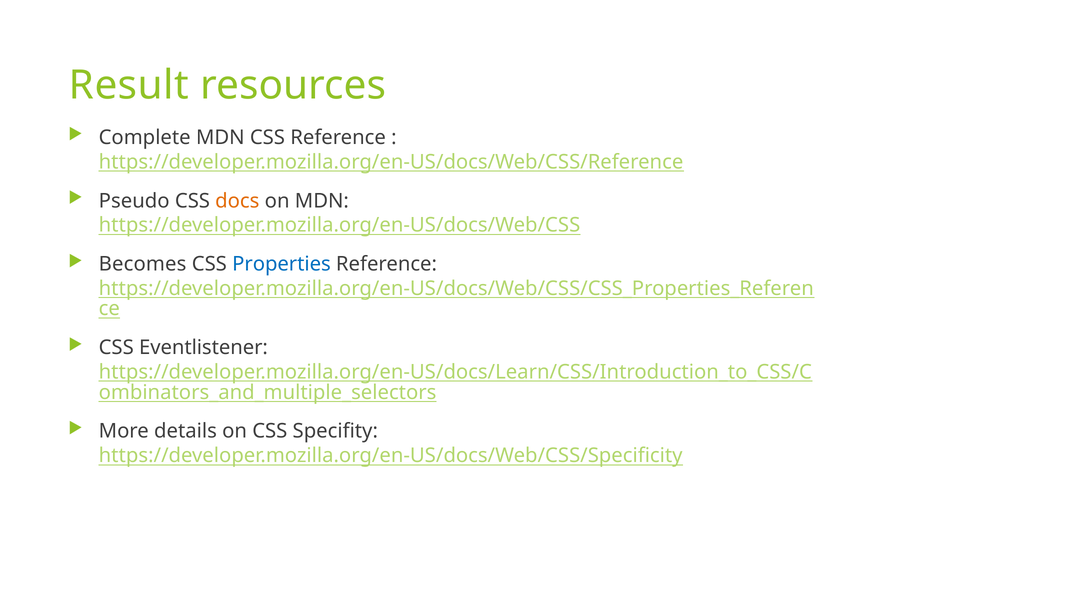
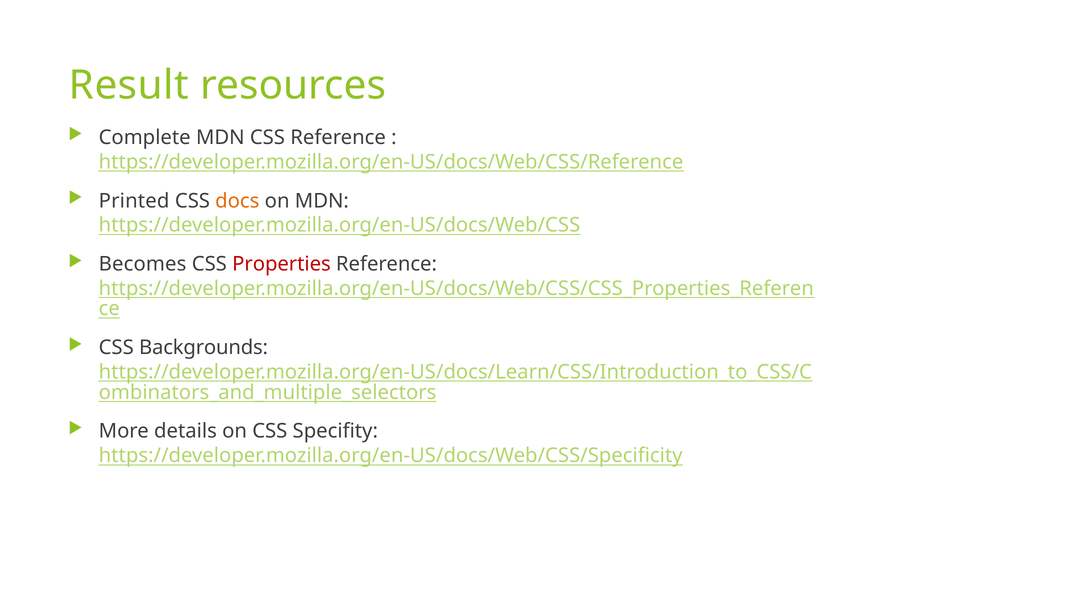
Pseudo: Pseudo -> Printed
Properties colour: blue -> red
Eventlistener: Eventlistener -> Backgrounds
